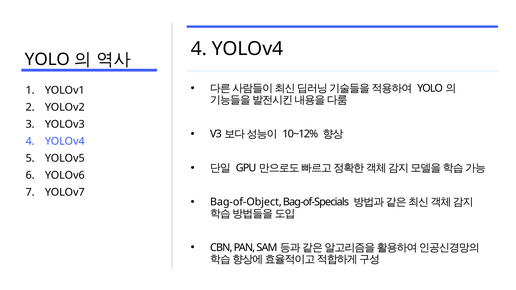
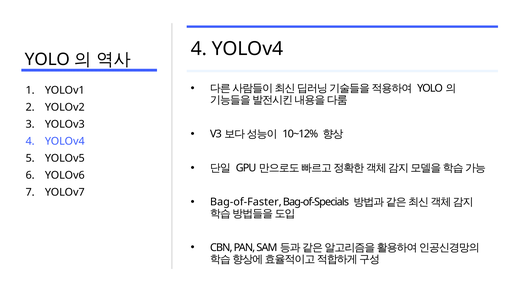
Bag-of-Object: Bag-of-Object -> Bag-of-Faster
